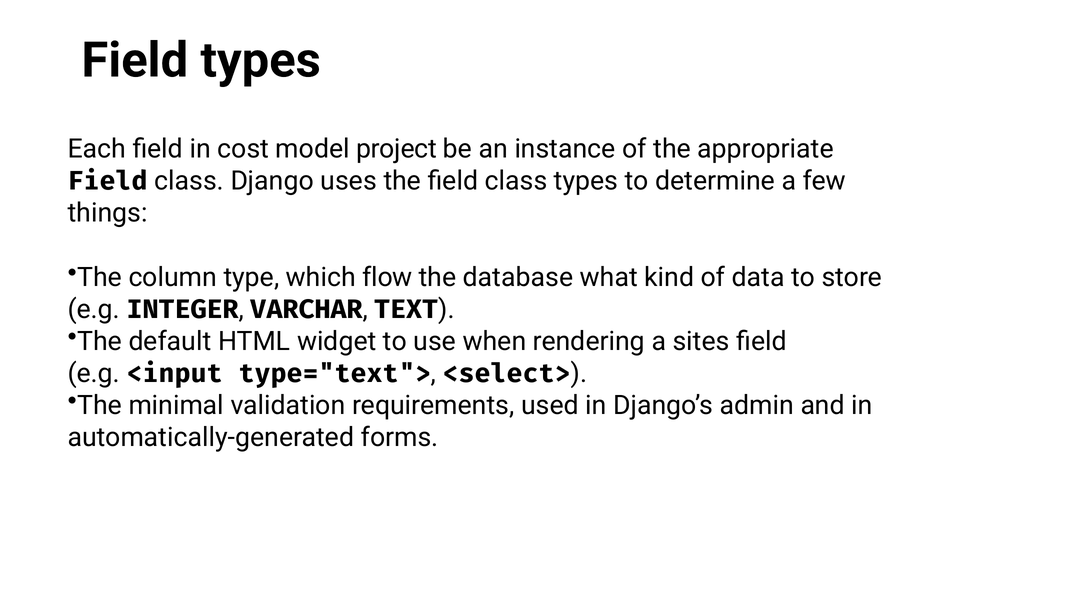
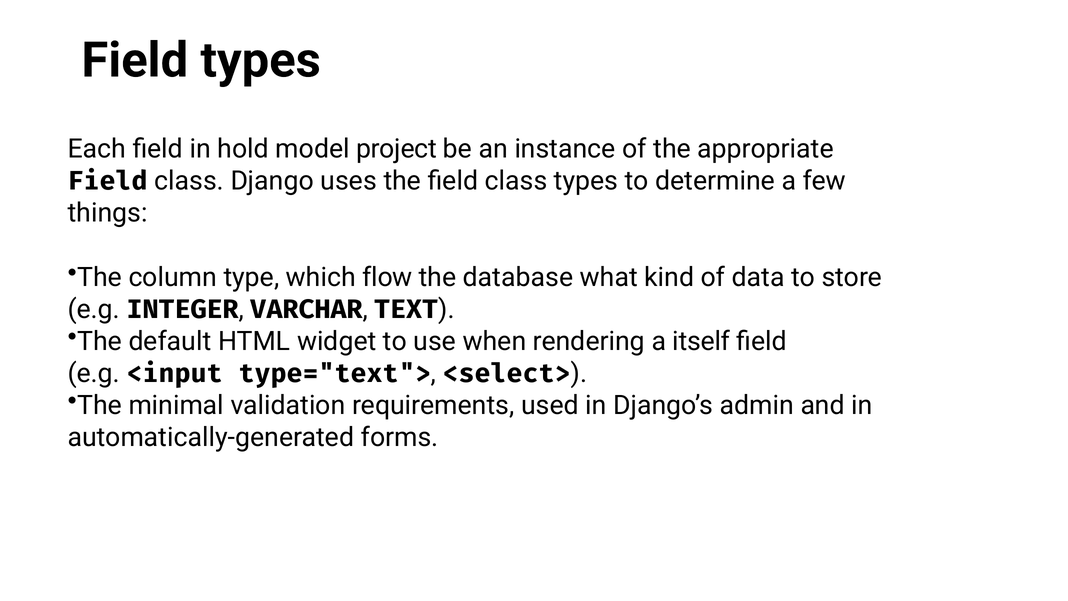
cost: cost -> hold
sites: sites -> itself
